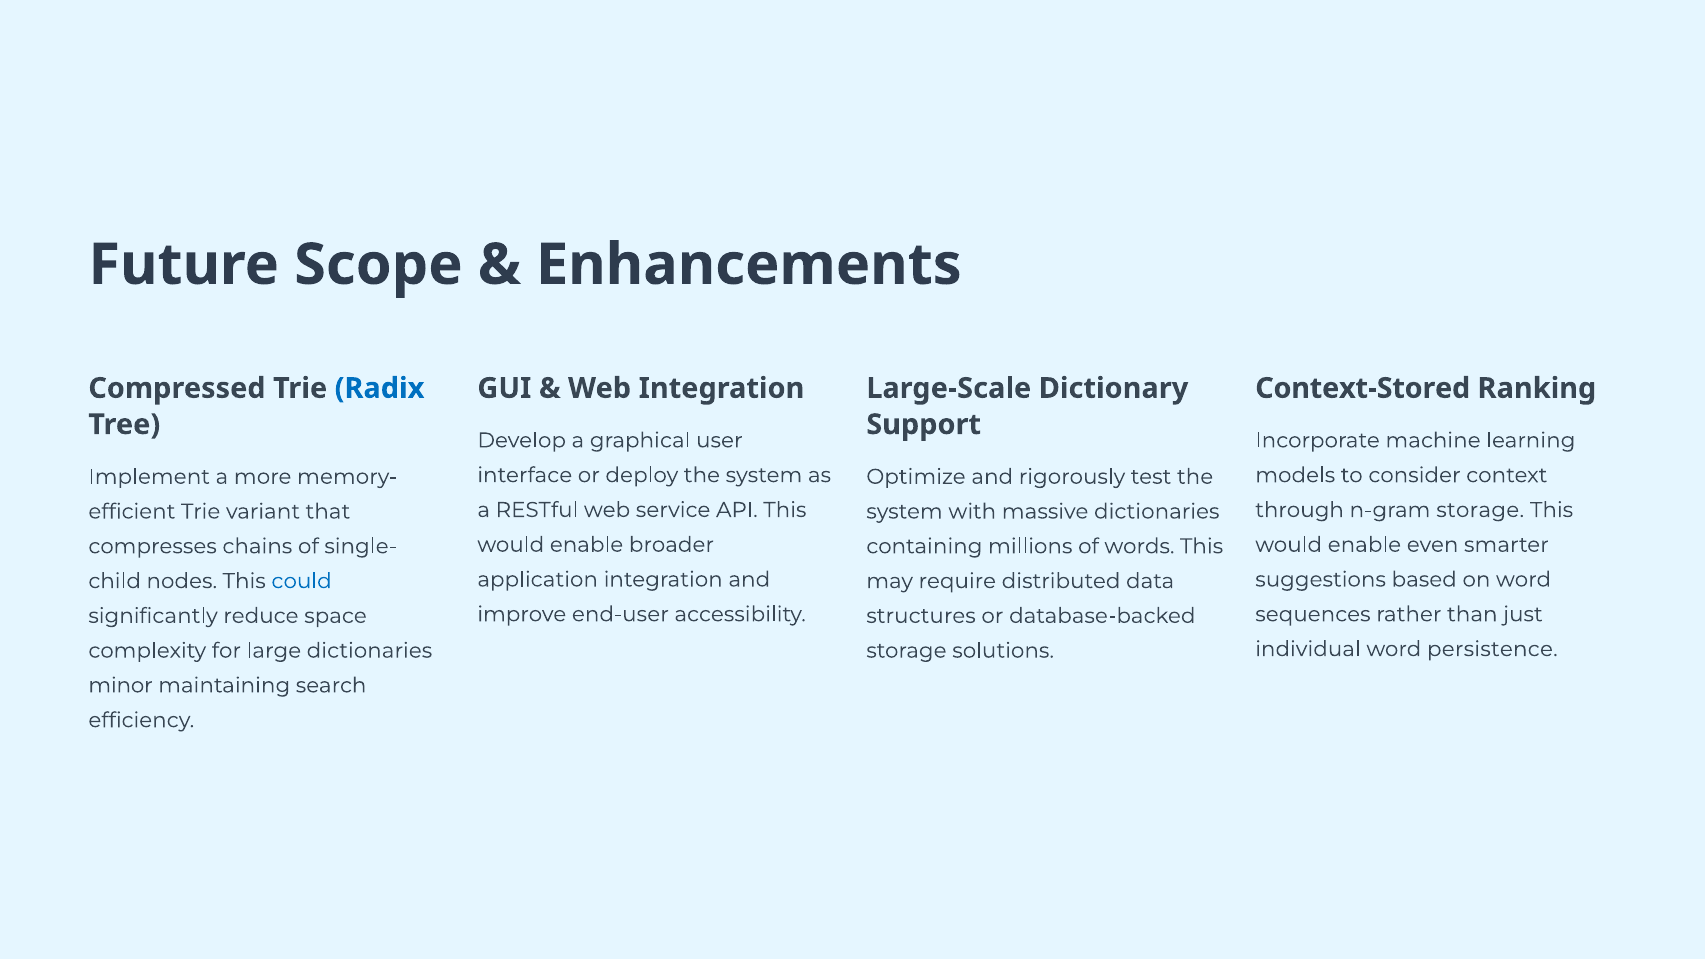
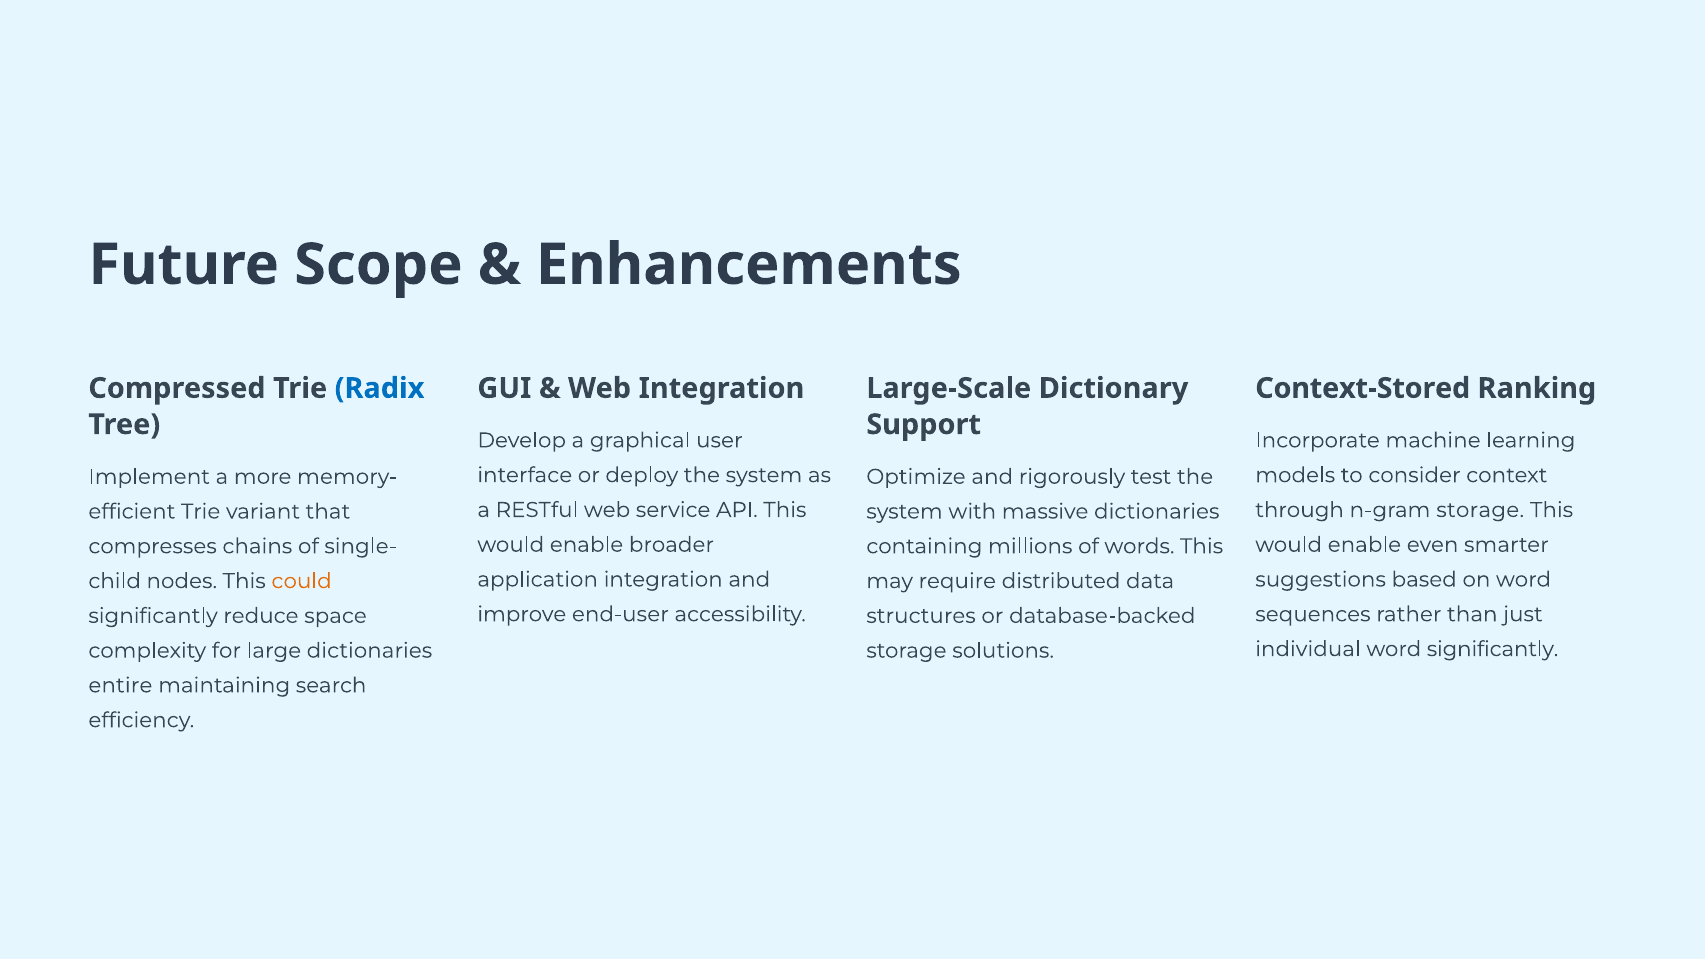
could colour: blue -> orange
word persistence: persistence -> significantly
minor: minor -> entire
